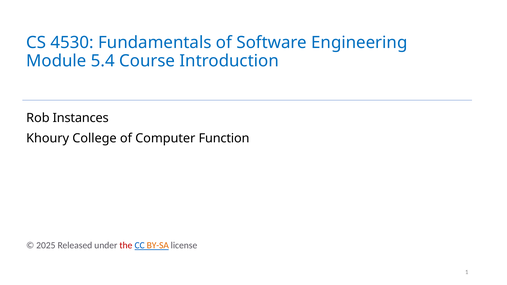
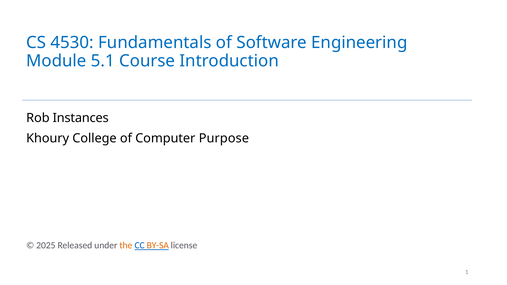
5.4: 5.4 -> 5.1
Function: Function -> Purpose
the colour: red -> orange
